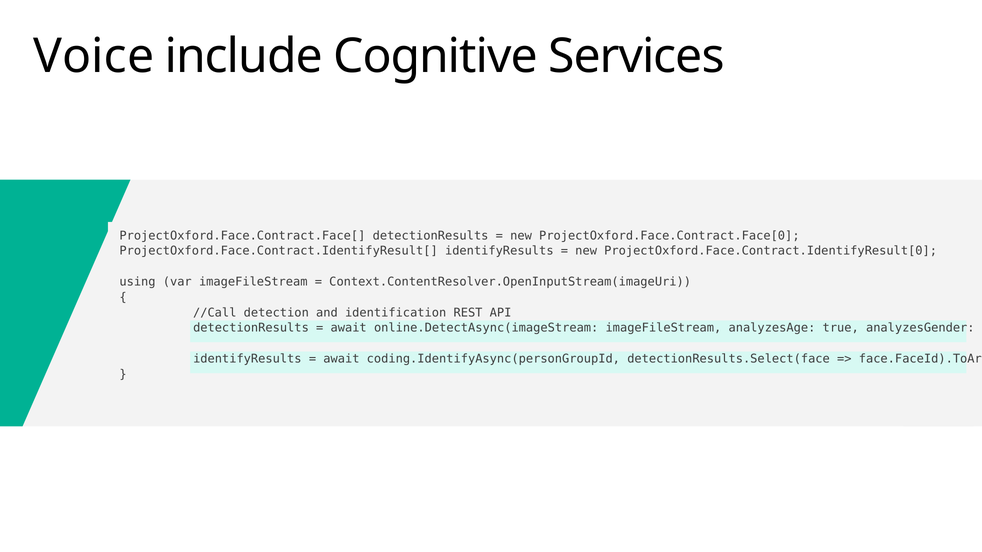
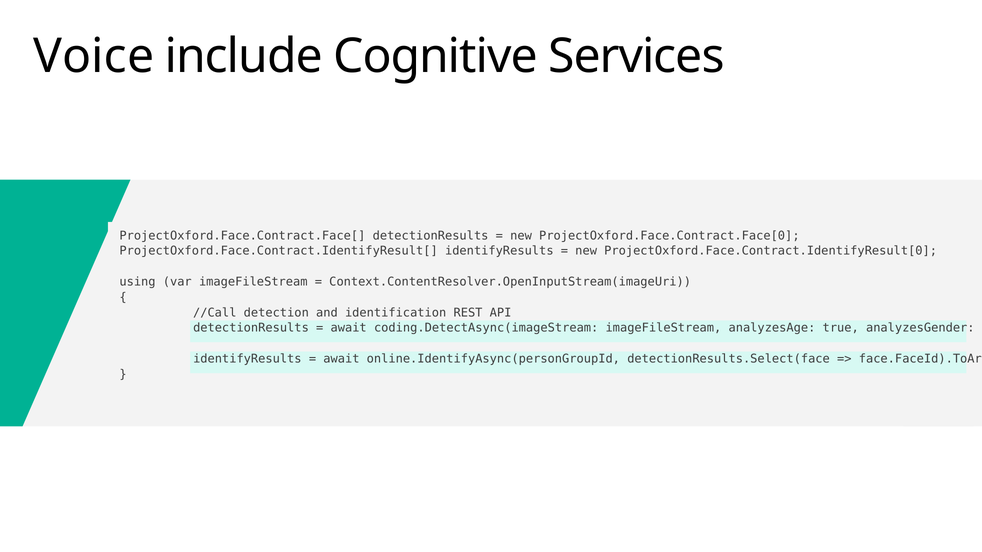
online.DetectAsync(imageStream: online.DetectAsync(imageStream -> coding.DetectAsync(imageStream
coding.IdentifyAsync(personGroupId: coding.IdentifyAsync(personGroupId -> online.IdentifyAsync(personGroupId
